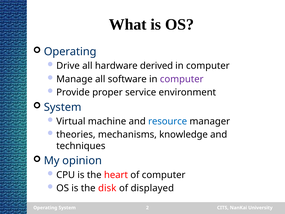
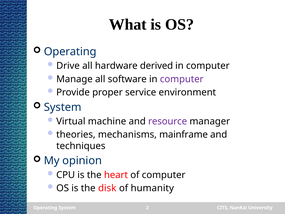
resource colour: blue -> purple
knowledge: knowledge -> mainframe
displayed: displayed -> humanity
